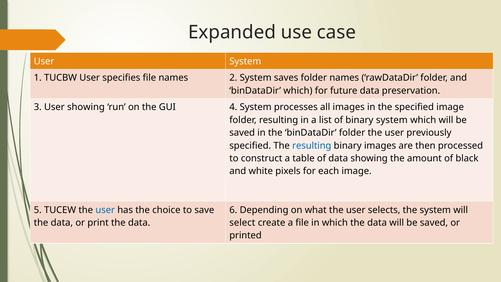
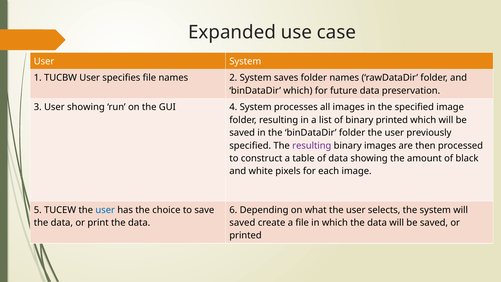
binary system: system -> printed
resulting at (312, 145) colour: blue -> purple
select at (242, 223): select -> saved
